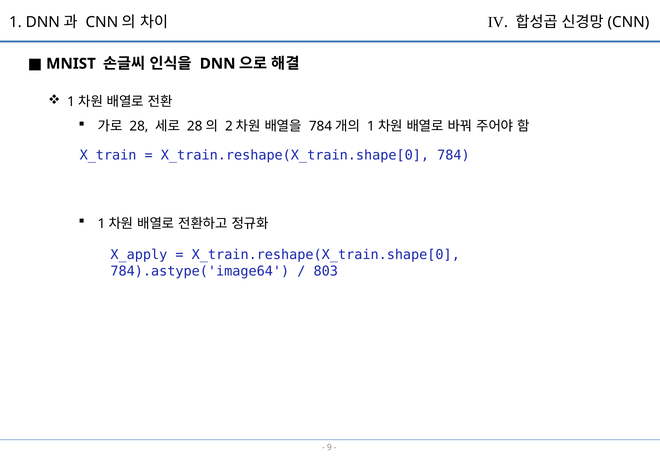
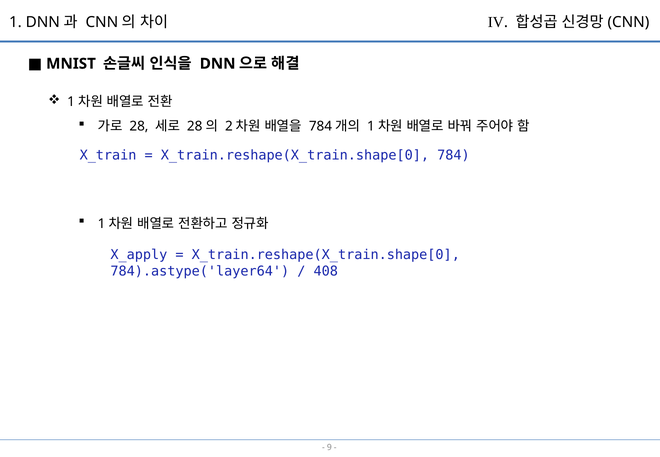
784).astype('image64: 784).astype('image64 -> 784).astype('layer64
803: 803 -> 408
